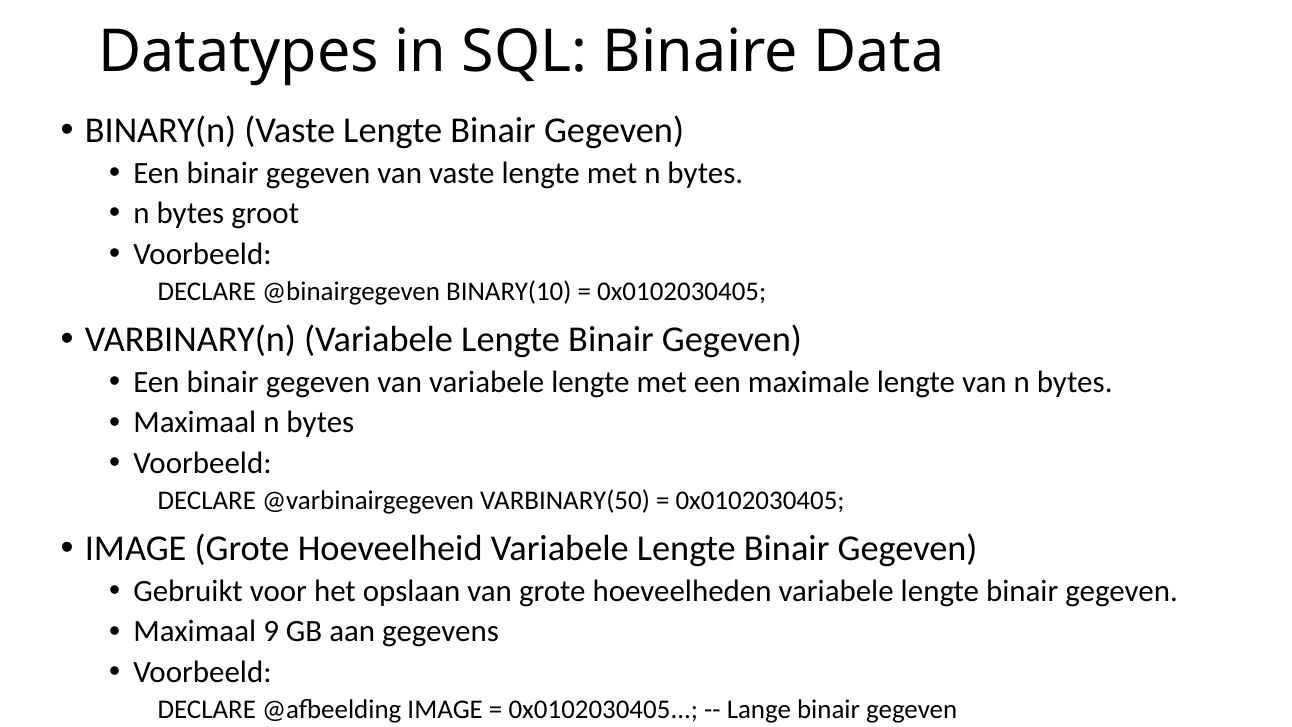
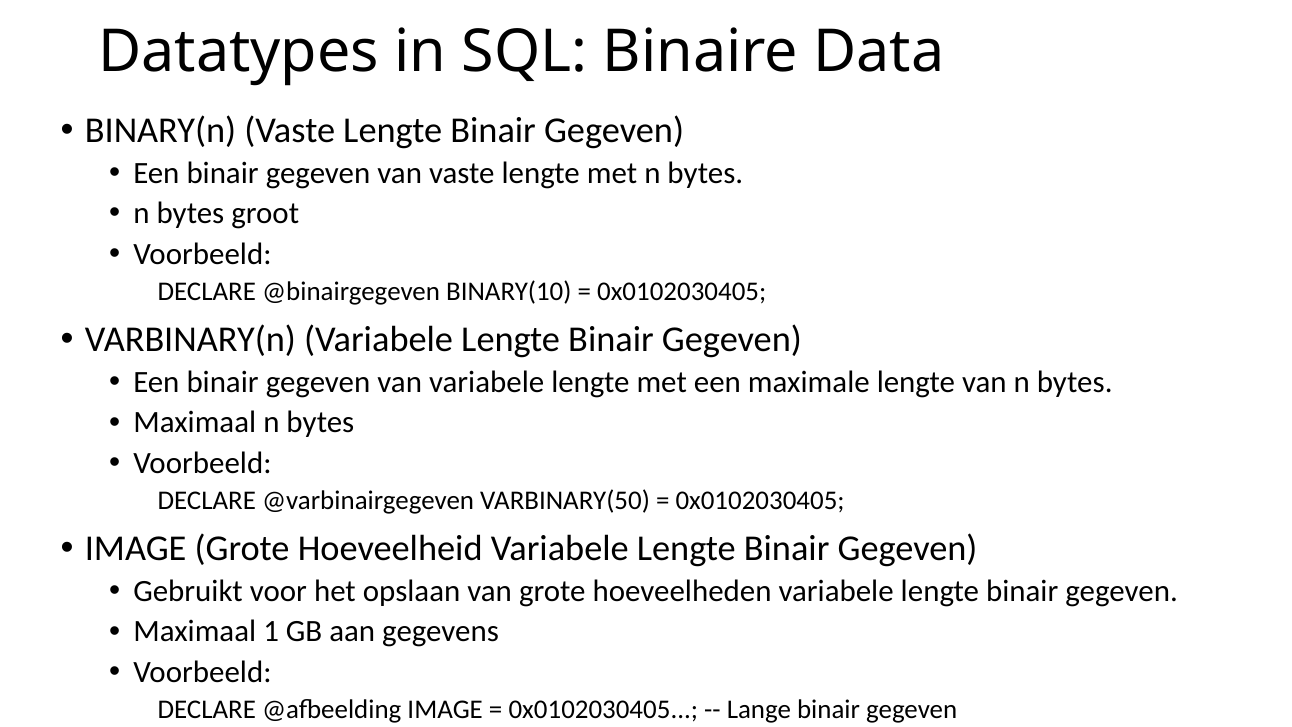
9: 9 -> 1
